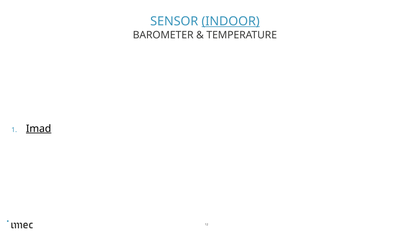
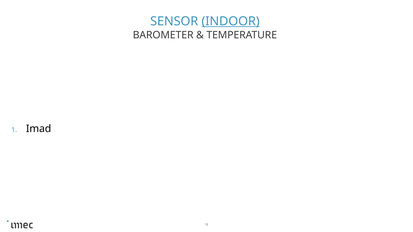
Imad underline: present -> none
